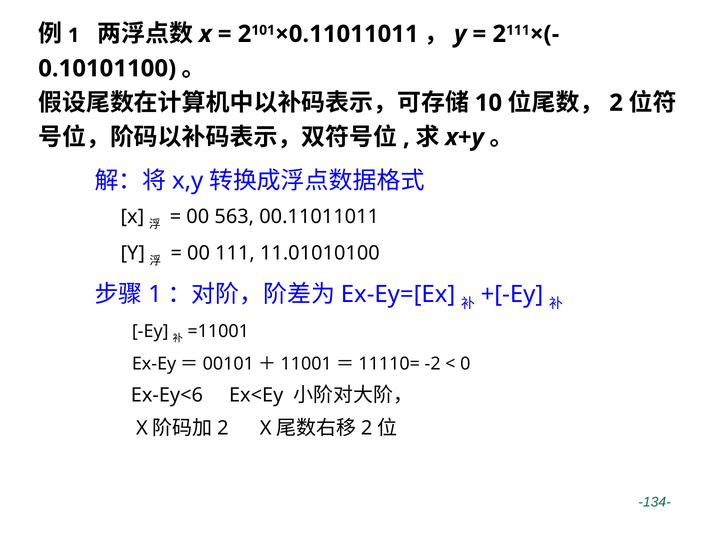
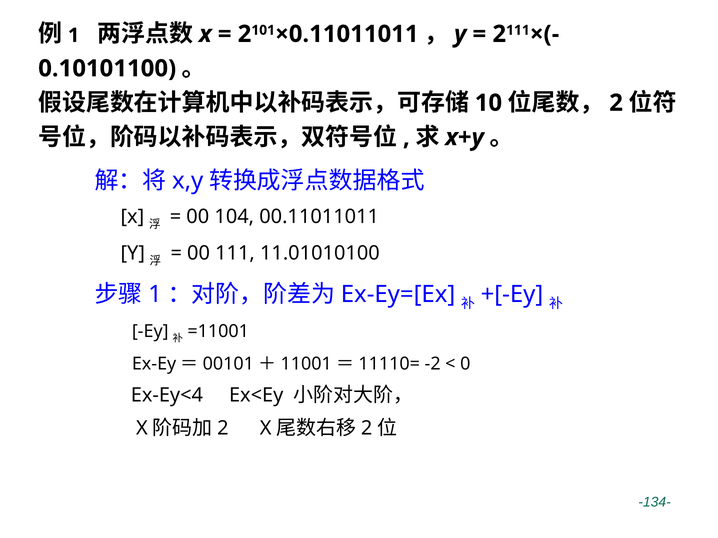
563: 563 -> 104
Ex-Ey<6: Ex-Ey<6 -> Ex-Ey<4
